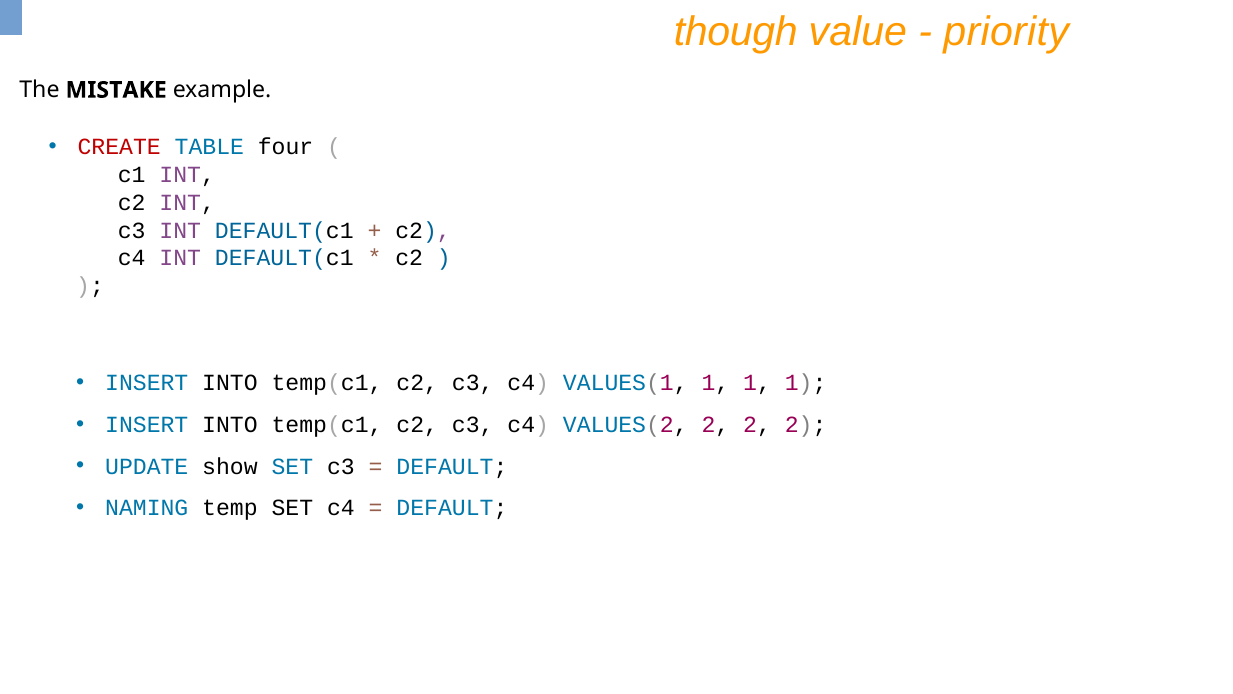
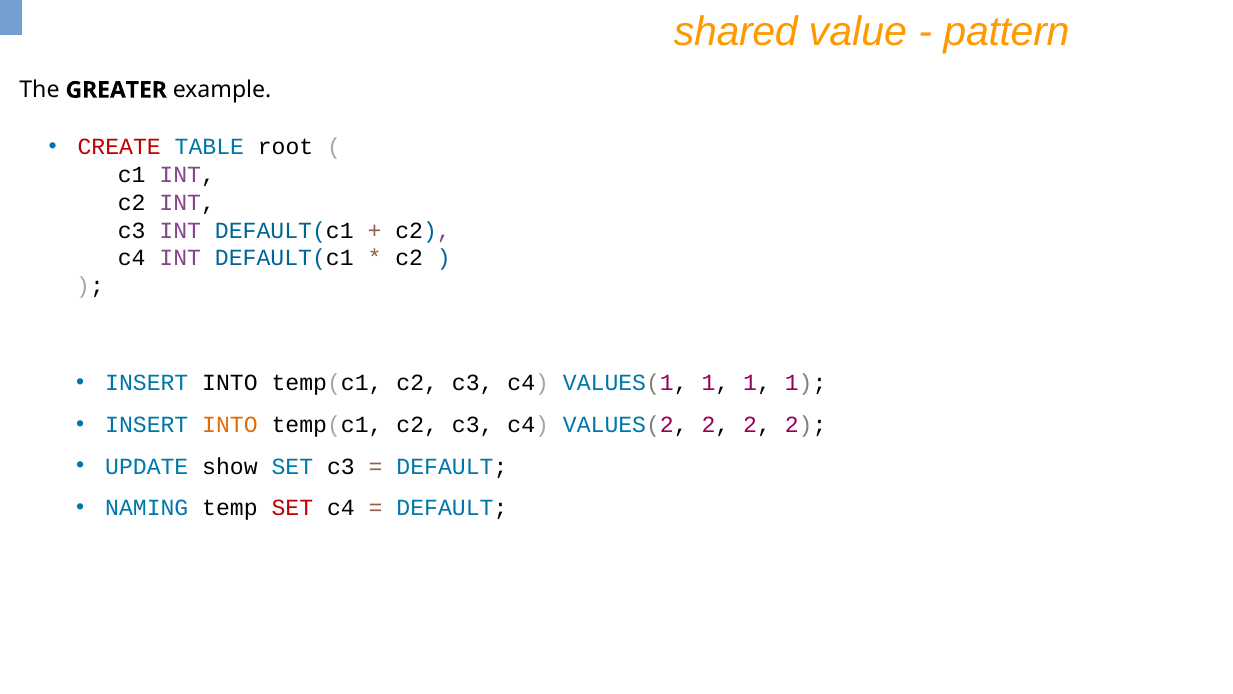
though: though -> shared
priority: priority -> pattern
MISTAKE: MISTAKE -> GREATER
four: four -> root
INTO at (230, 425) colour: black -> orange
SET at (292, 508) colour: black -> red
